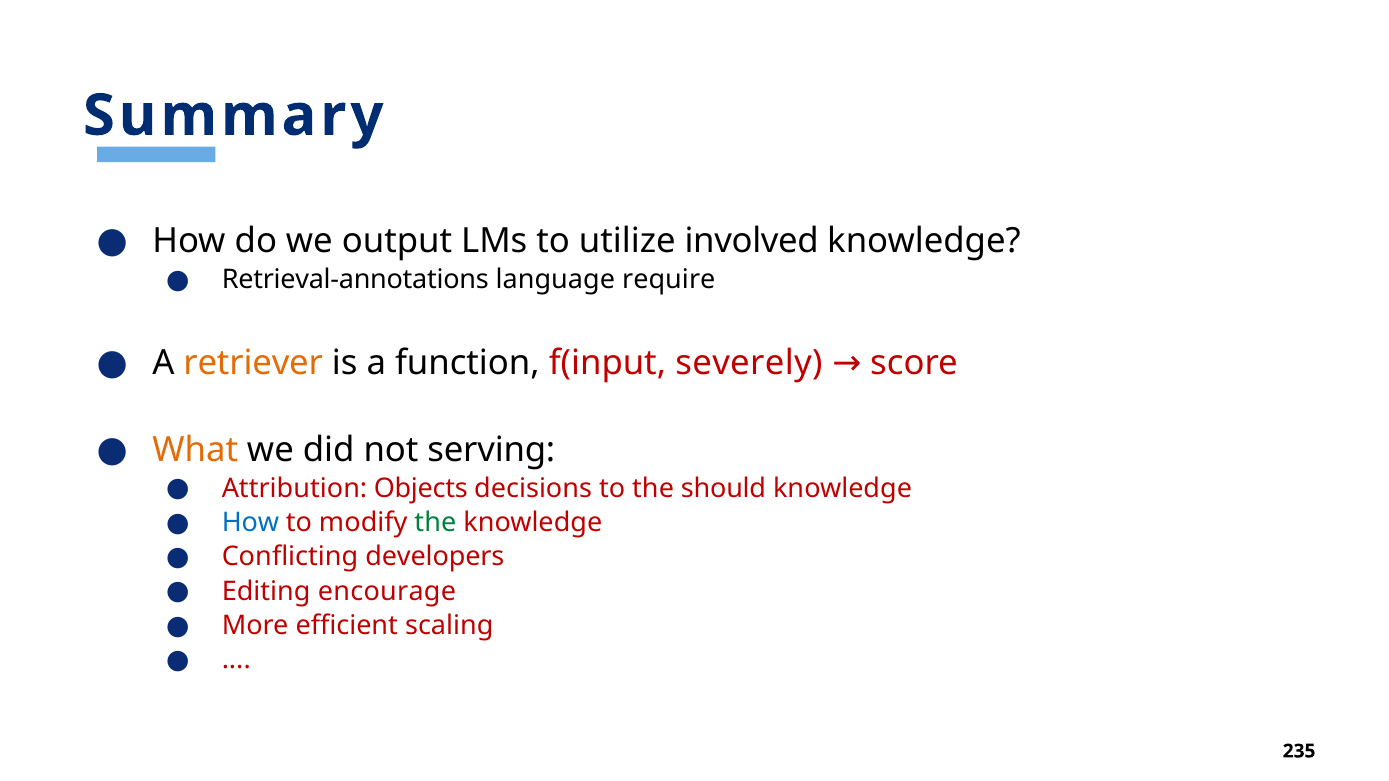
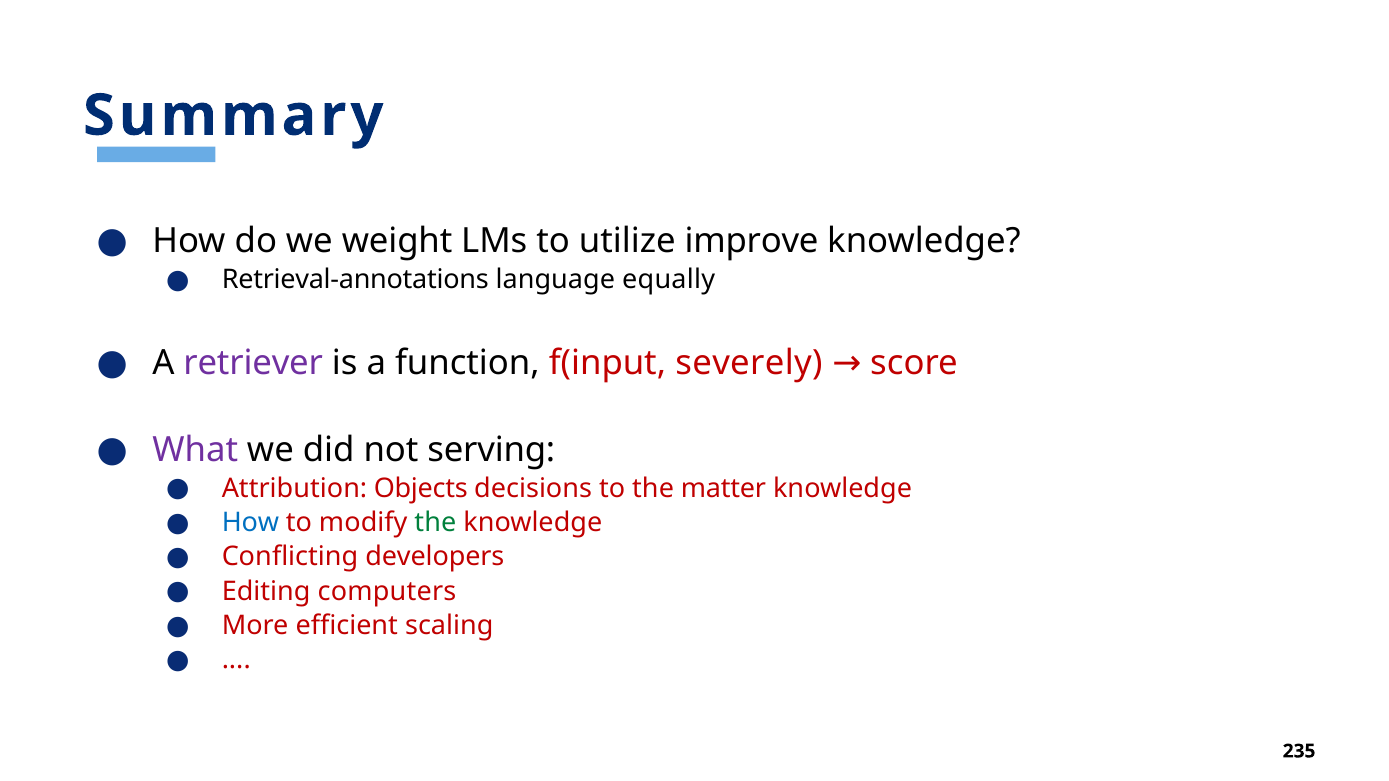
output: output -> weight
involved: involved -> improve
require: require -> equally
retriever colour: orange -> purple
What colour: orange -> purple
should: should -> matter
encourage: encourage -> computers
